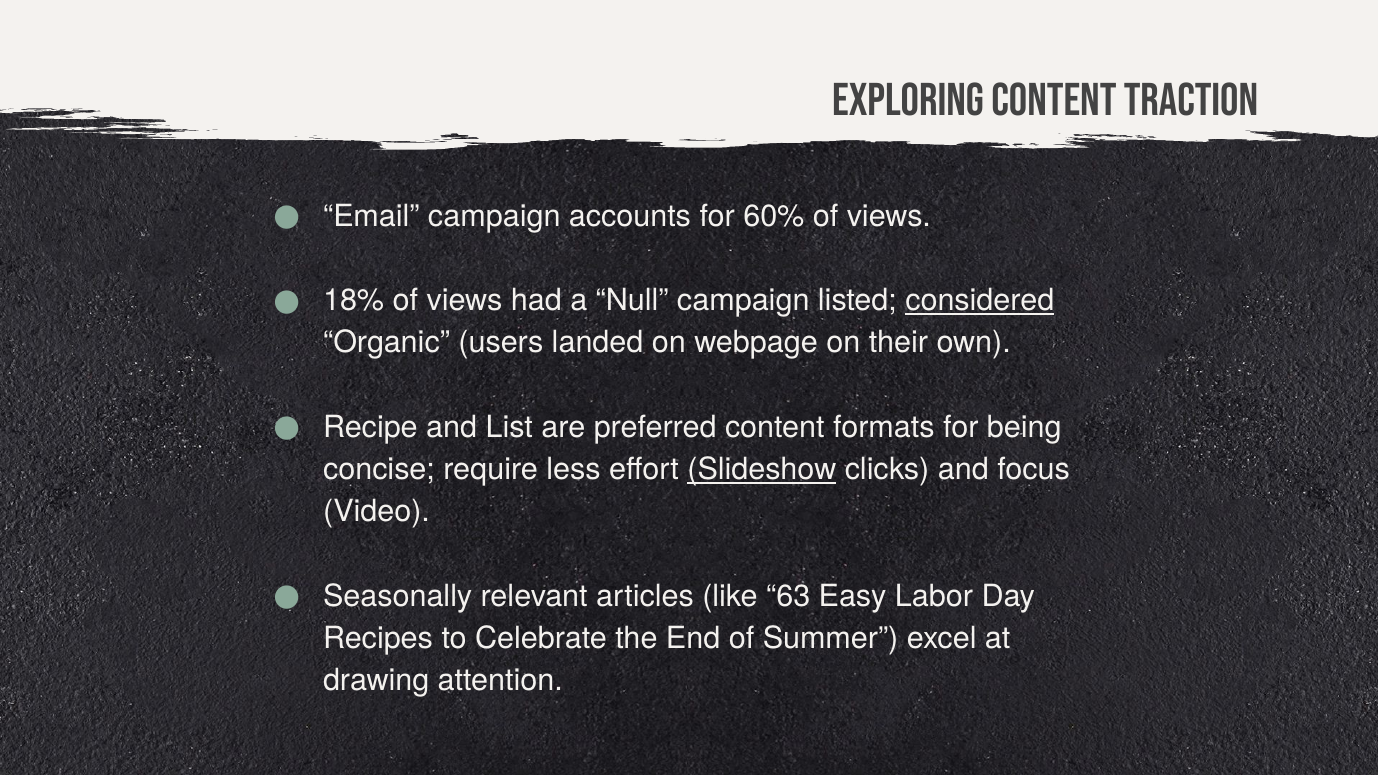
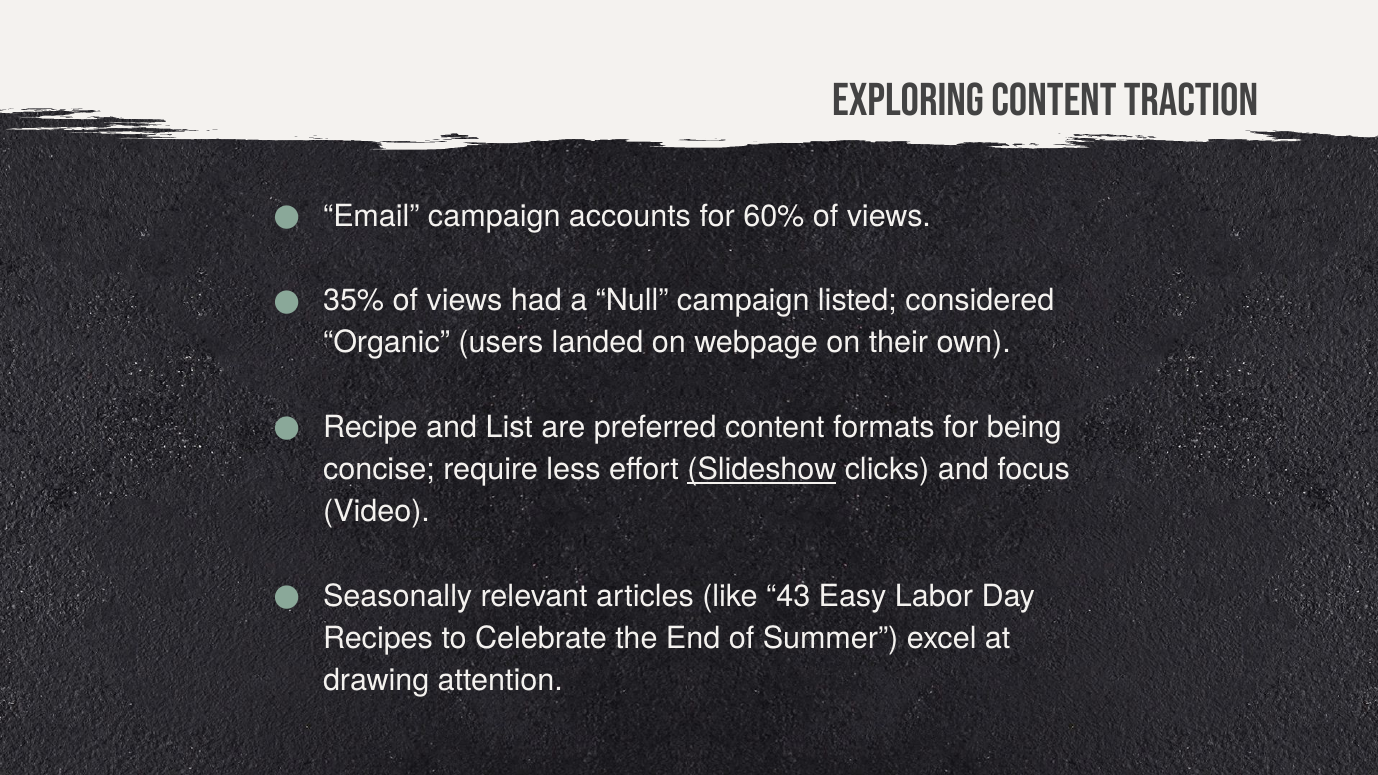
18%: 18% -> 35%
considered underline: present -> none
63: 63 -> 43
